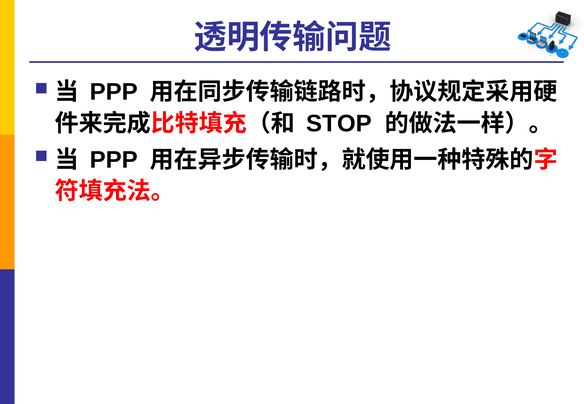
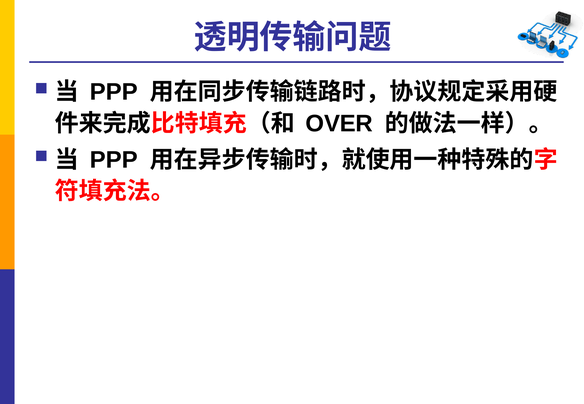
STOP: STOP -> OVER
